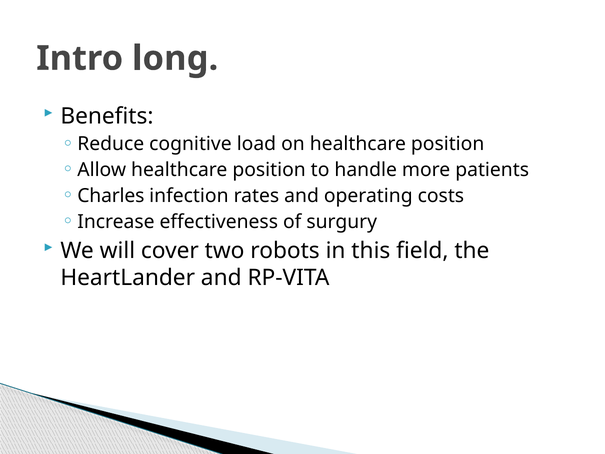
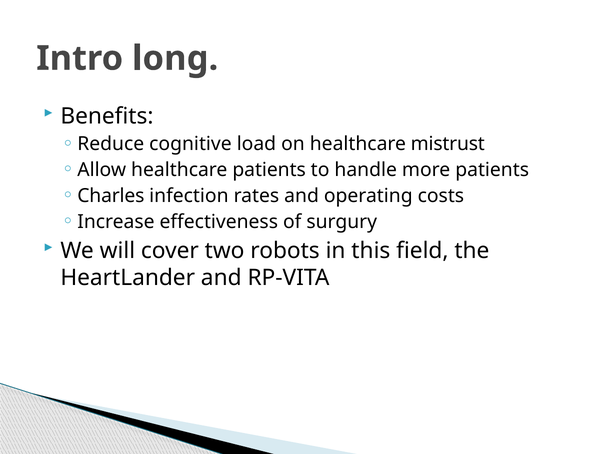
on healthcare position: position -> mistrust
Allow healthcare position: position -> patients
